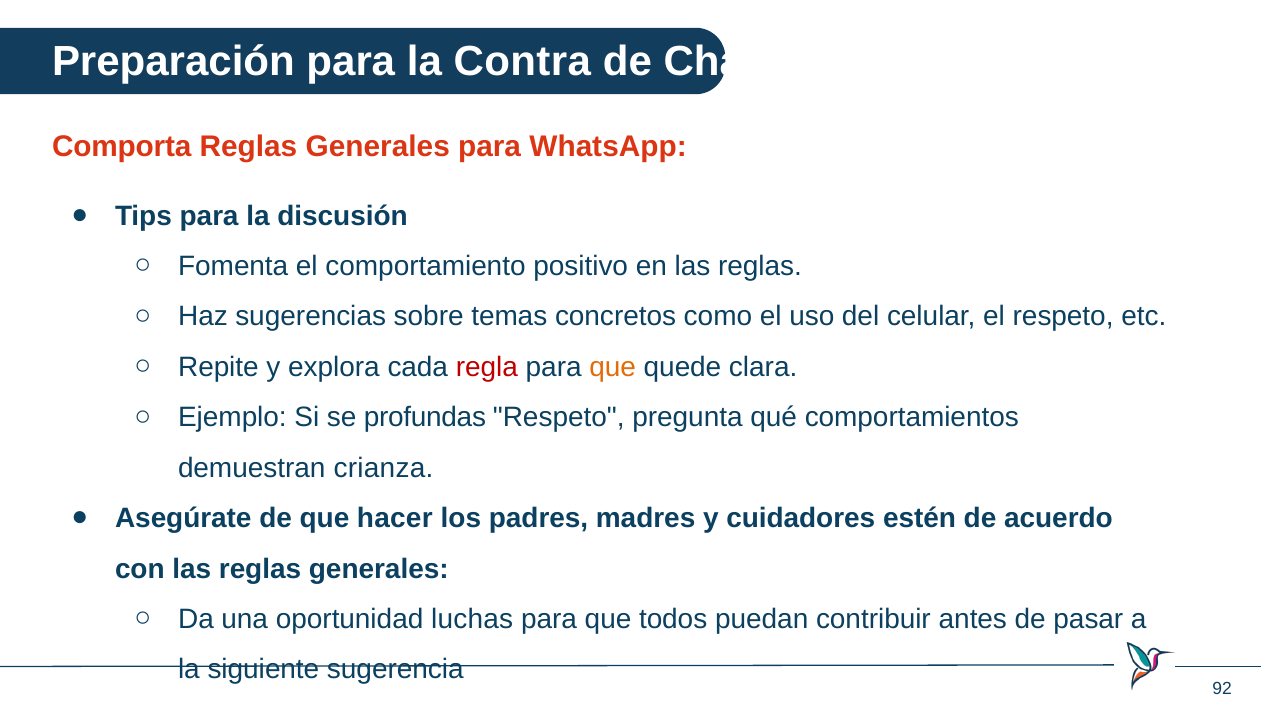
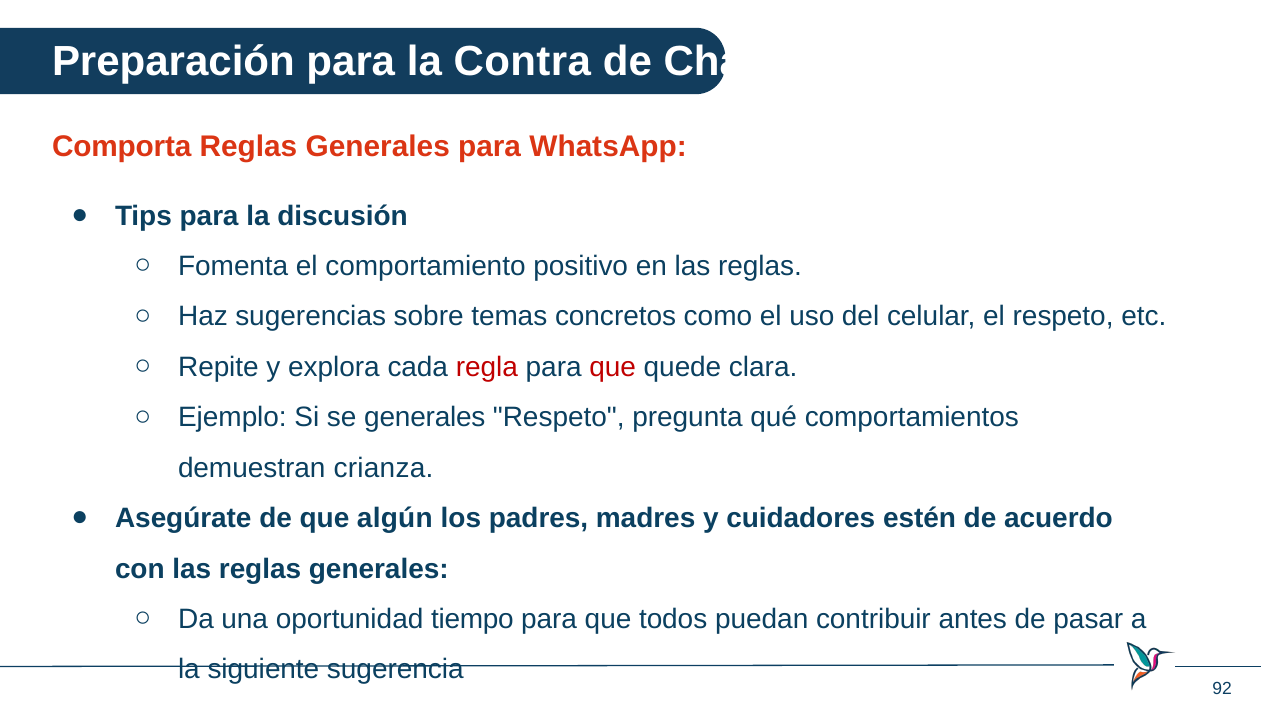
que at (613, 367) colour: orange -> red
se profundas: profundas -> generales
hacer: hacer -> algún
luchas: luchas -> tiempo
